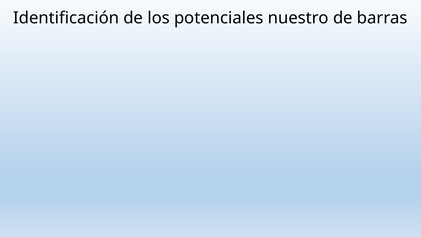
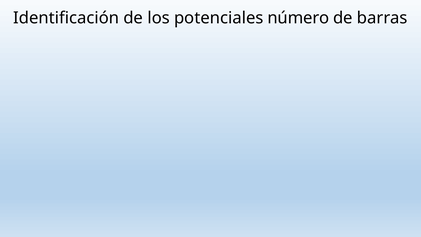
nuestro: nuestro -> número
